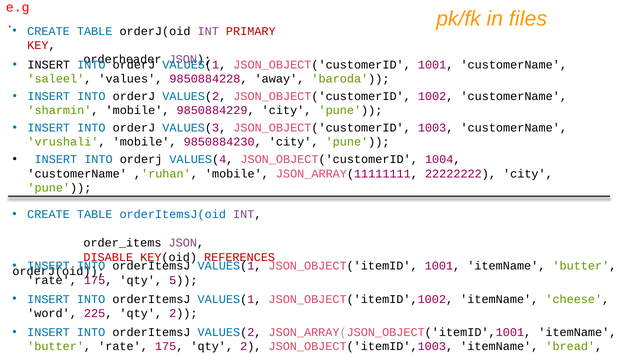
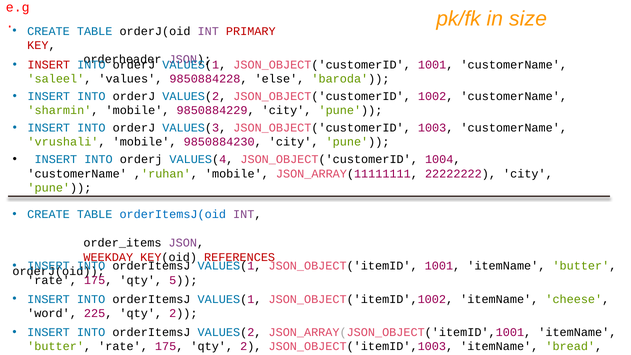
files: files -> size
INSERT at (49, 65) colour: black -> red
away: away -> else
DISABLE: DISABLE -> WEEKDAY
